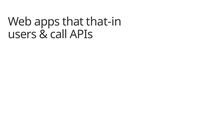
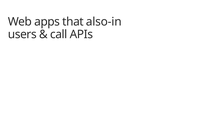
that-in: that-in -> also-in
